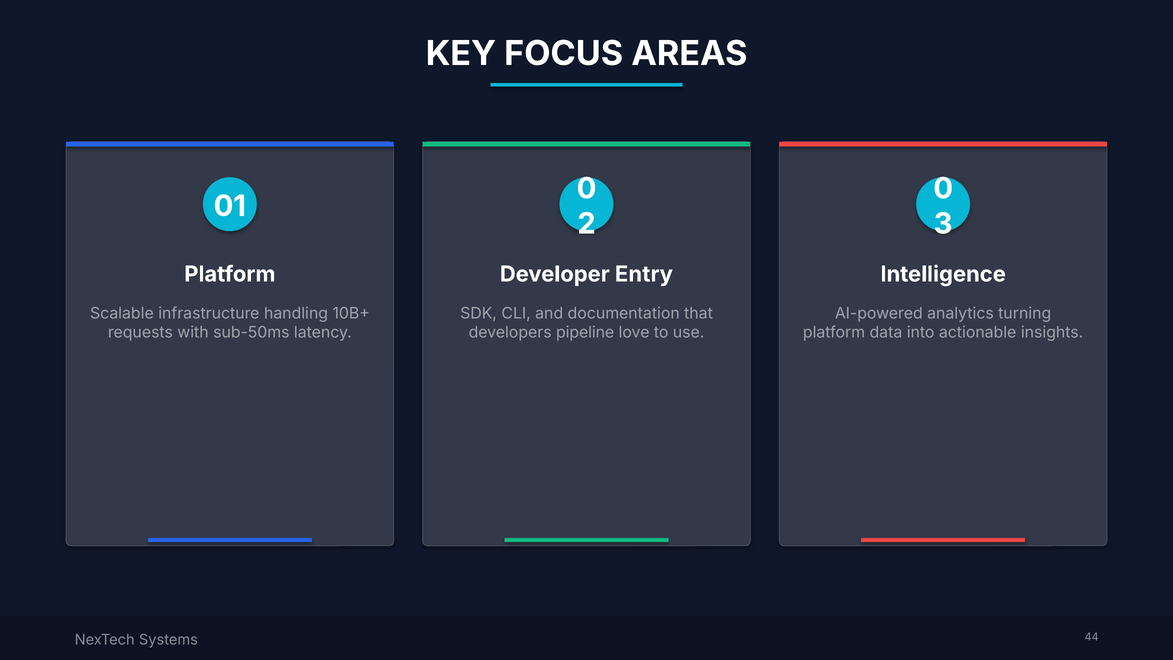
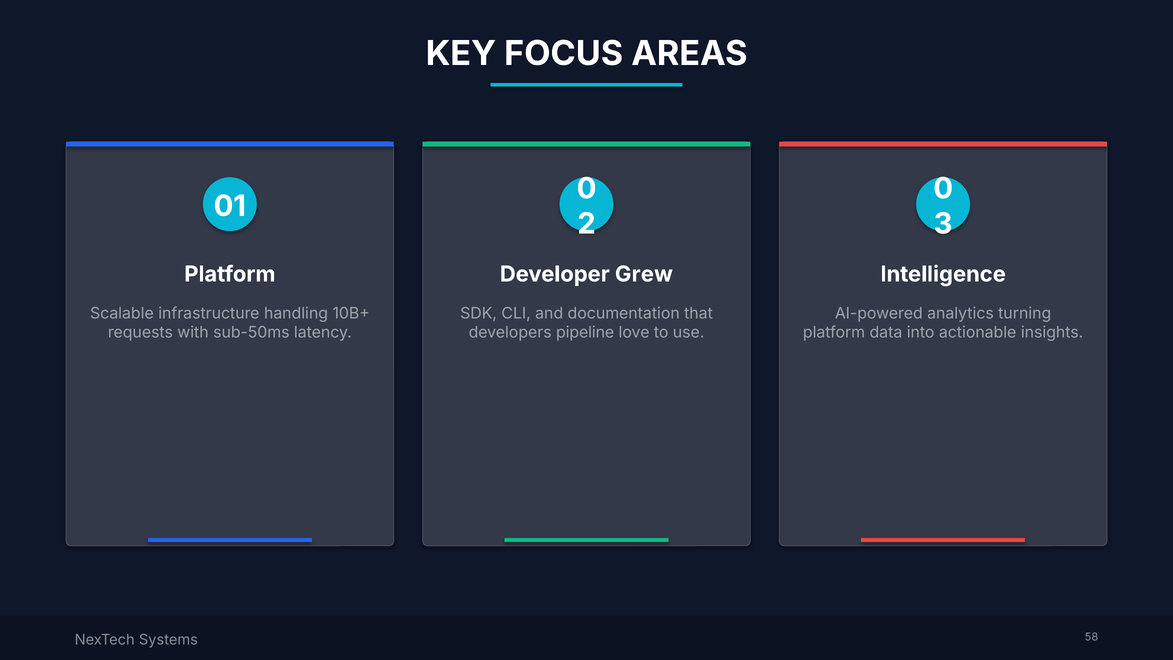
Entry: Entry -> Grew
44: 44 -> 58
